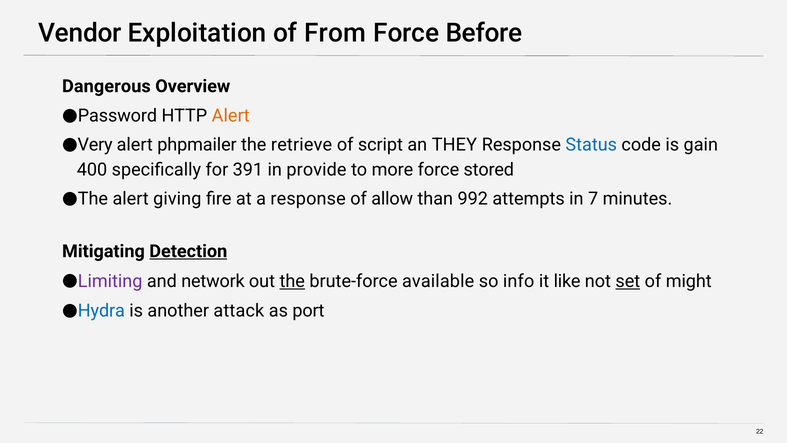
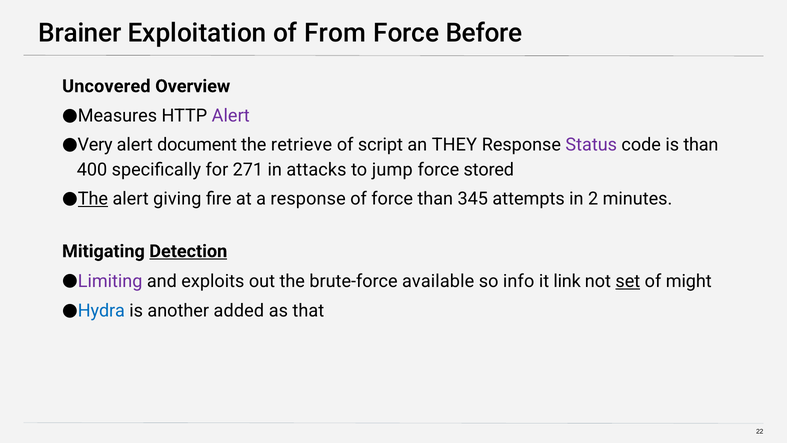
Vendor: Vendor -> Brainer
Dangerous: Dangerous -> Uncovered
Password: Password -> Measures
Alert at (231, 116) colour: orange -> purple
phpmailer: phpmailer -> document
Status colour: blue -> purple
is gain: gain -> than
391: 391 -> 271
provide: provide -> attacks
more: more -> jump
The at (93, 199) underline: none -> present
of allow: allow -> force
992: 992 -> 345
7: 7 -> 2
network: network -> exploits
the at (292, 281) underline: present -> none
like: like -> link
attack: attack -> added
port: port -> that
